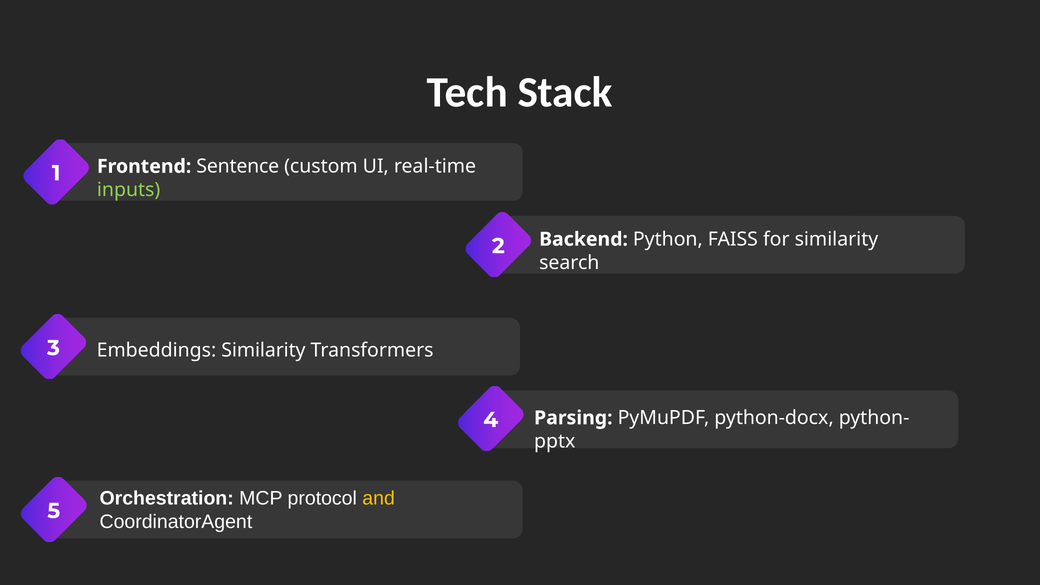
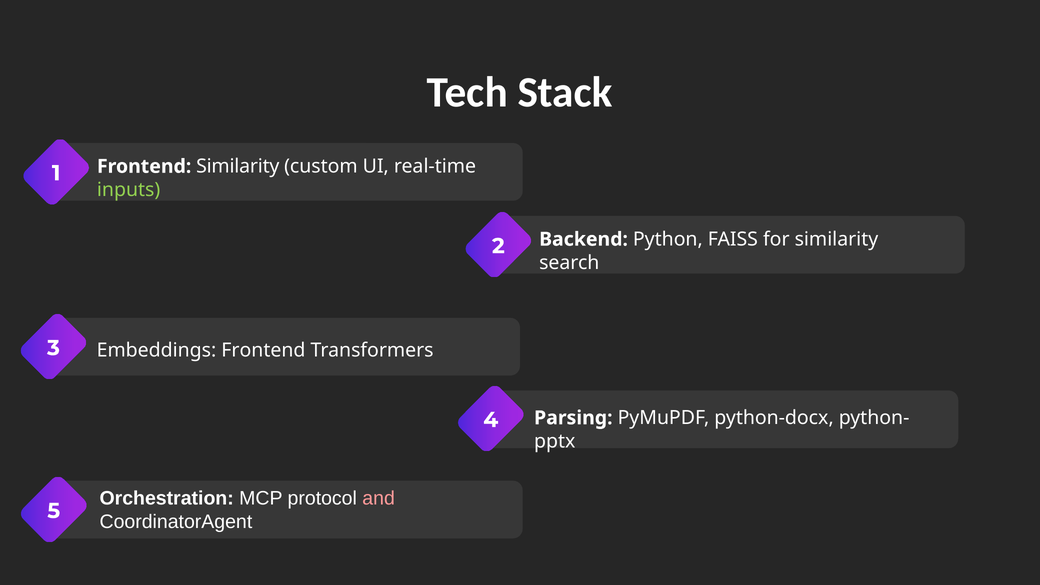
Frontend Sentence: Sentence -> Similarity
Embeddings Similarity: Similarity -> Frontend
and colour: yellow -> pink
